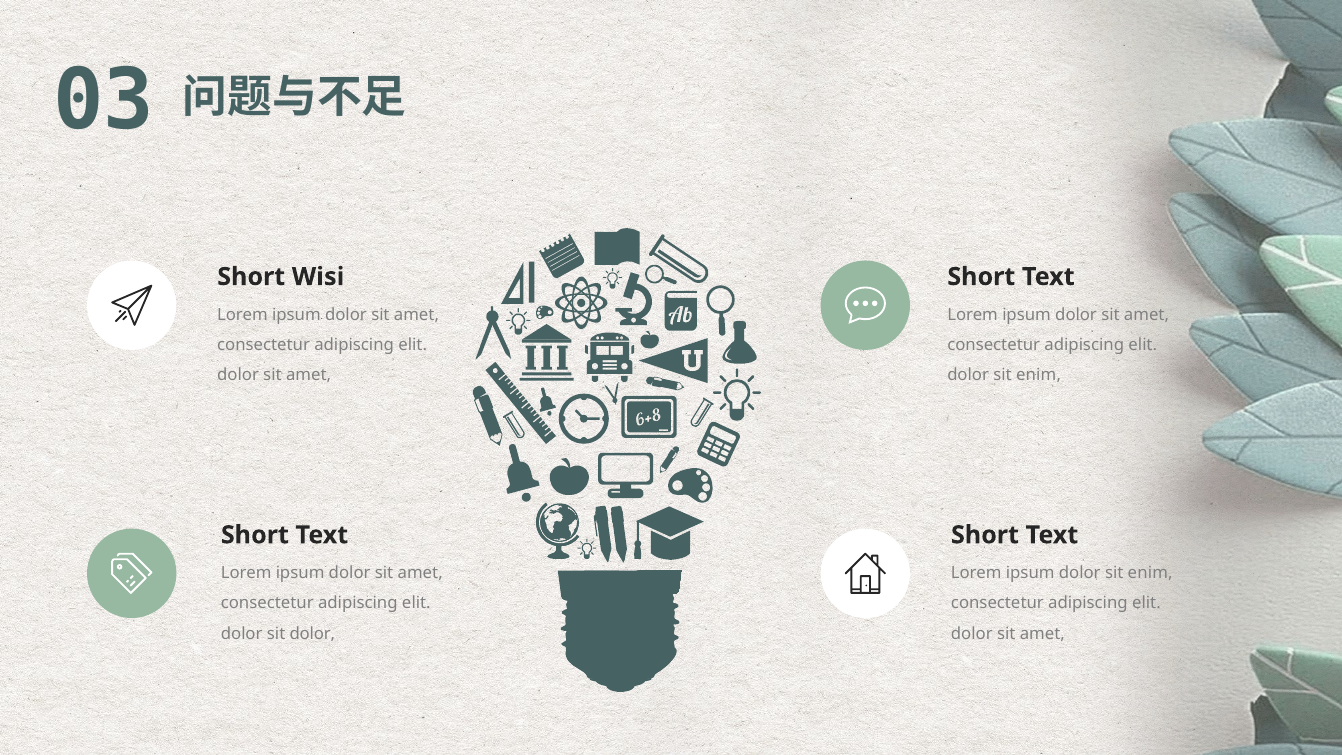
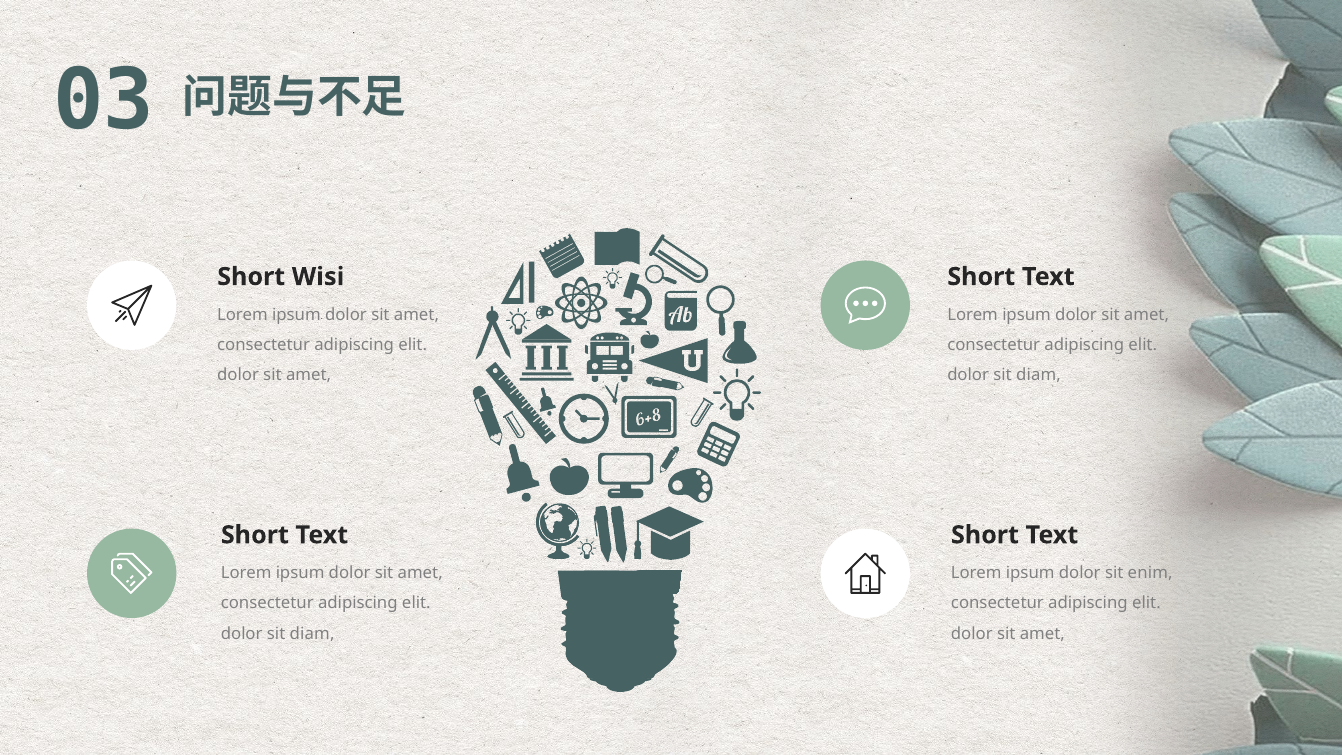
enim at (1039, 375): enim -> diam
dolor at (312, 633): dolor -> diam
